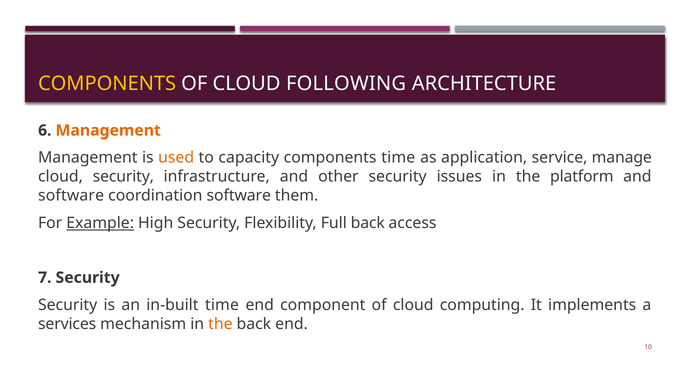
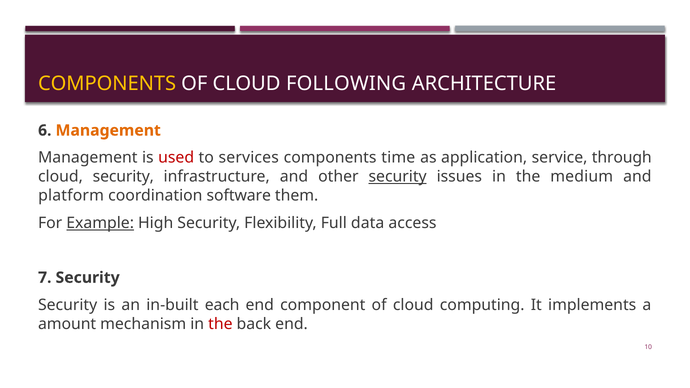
used colour: orange -> red
capacity: capacity -> services
manage: manage -> through
security at (398, 177) underline: none -> present
platform: platform -> medium
software at (71, 196): software -> platform
Full back: back -> data
in-built time: time -> each
services: services -> amount
the at (220, 324) colour: orange -> red
